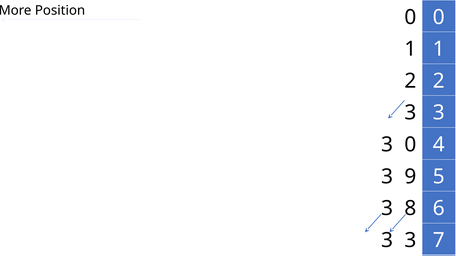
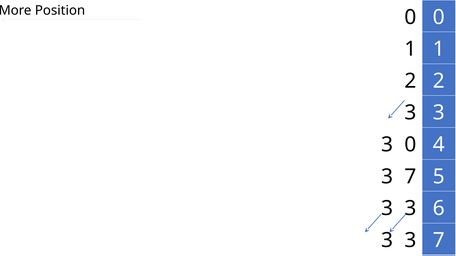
9 at (411, 177): 9 -> 7
8 at (411, 209): 8 -> 3
